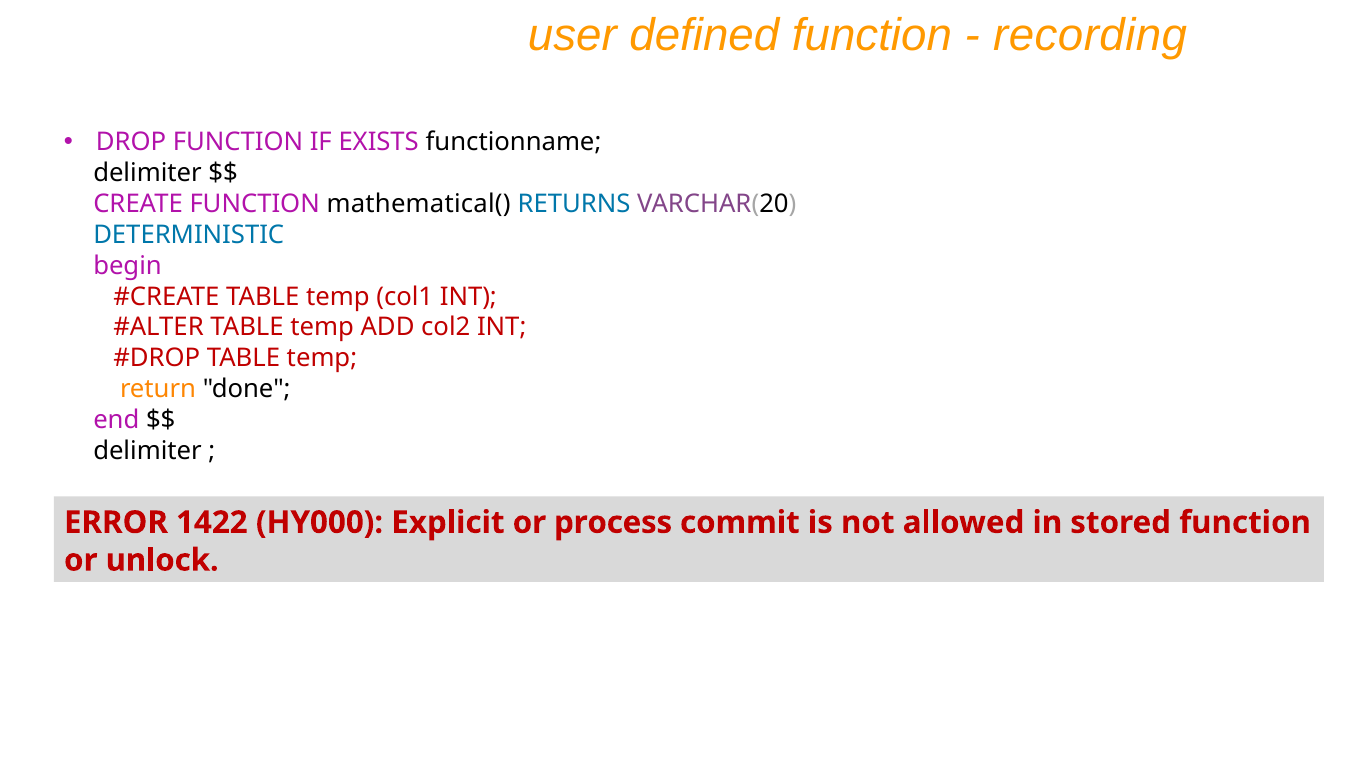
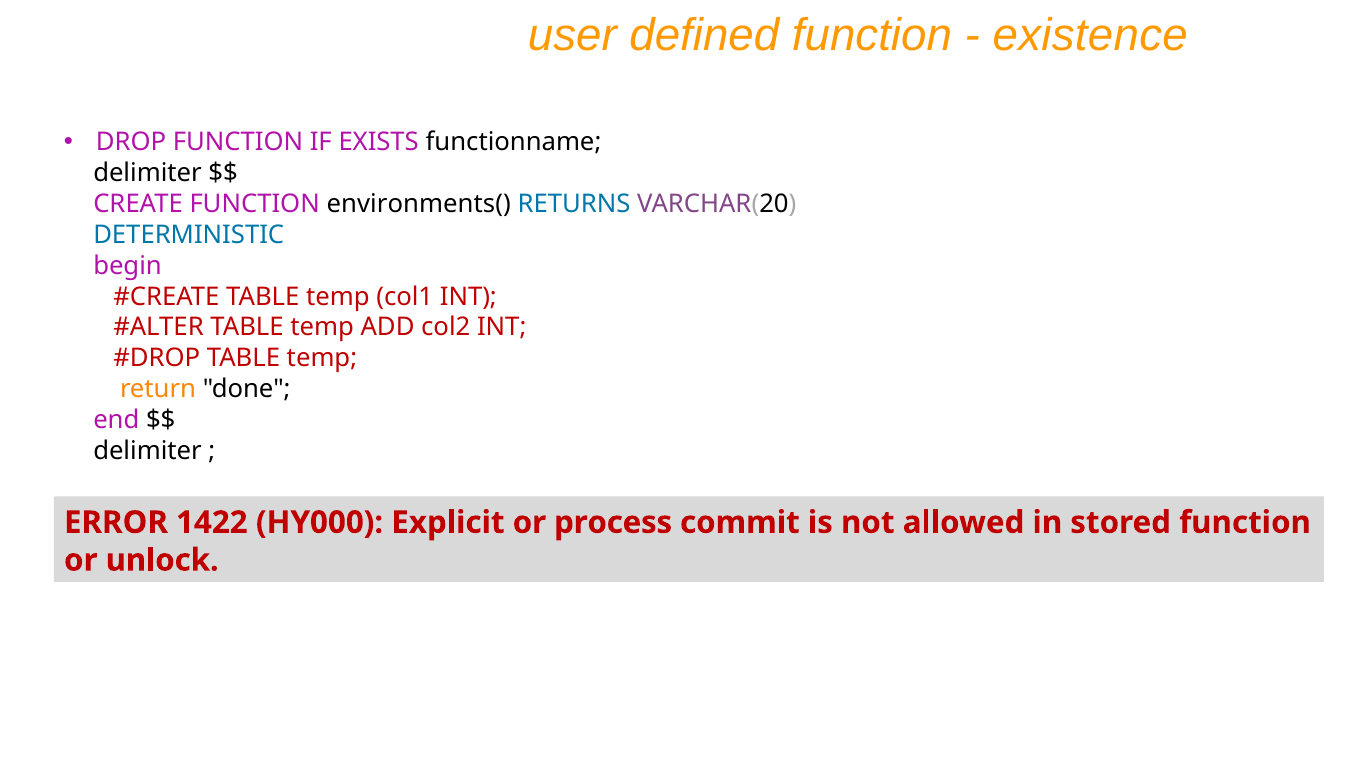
recording: recording -> existence
mathematical(: mathematical( -> environments(
